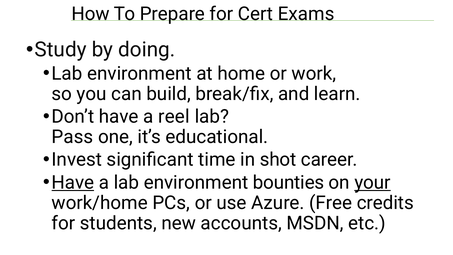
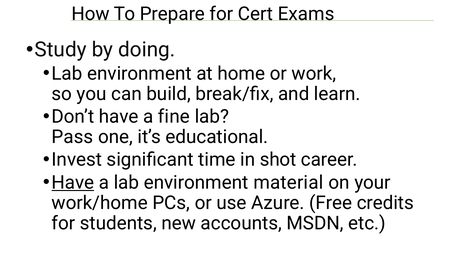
reel: reel -> fine
bounties: bounties -> material
your underline: present -> none
